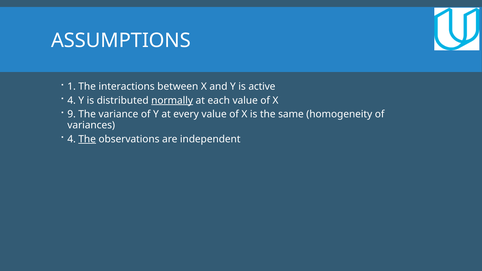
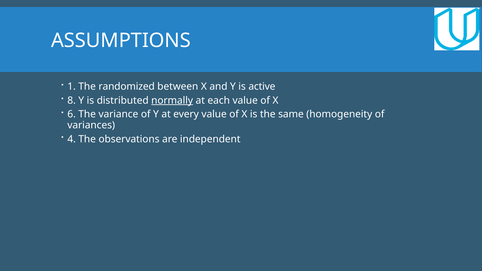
interactions: interactions -> randomized
4 at (72, 101): 4 -> 8
9: 9 -> 6
The at (87, 139) underline: present -> none
